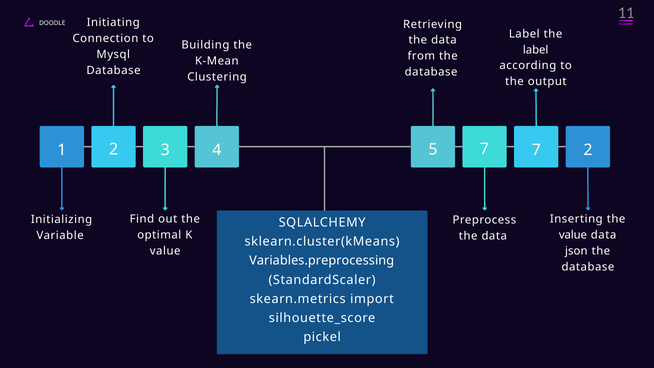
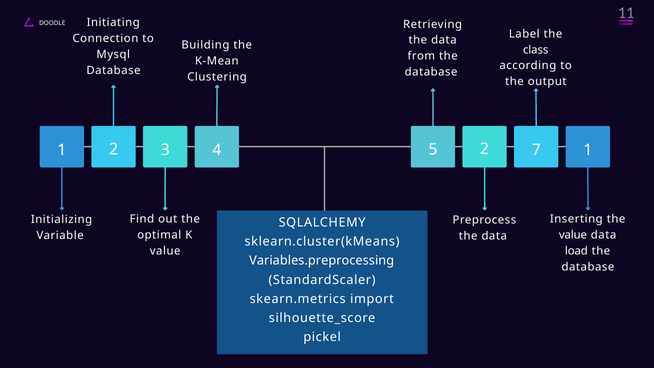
label at (536, 50): label -> class
5 7: 7 -> 2
7 2: 2 -> 1
json: json -> load
